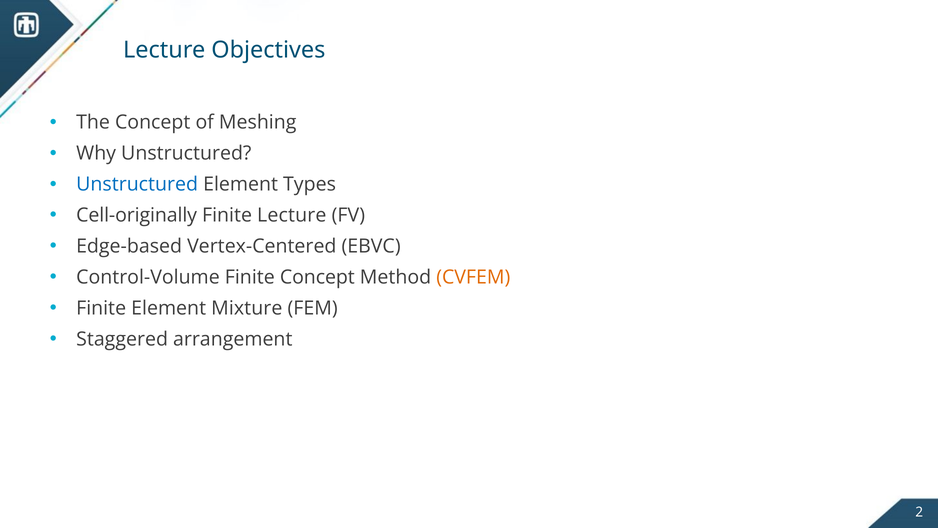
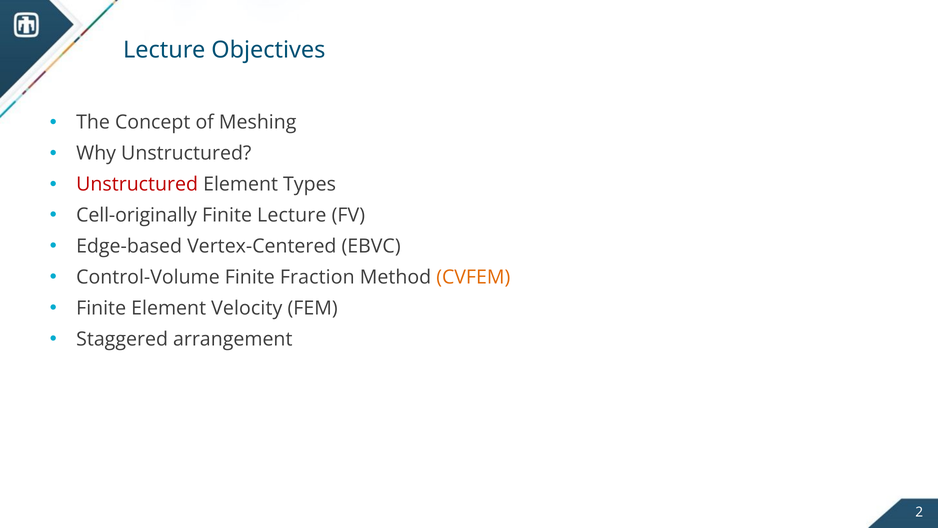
Unstructured at (137, 184) colour: blue -> red
Finite Concept: Concept -> Fraction
Mixture: Mixture -> Velocity
